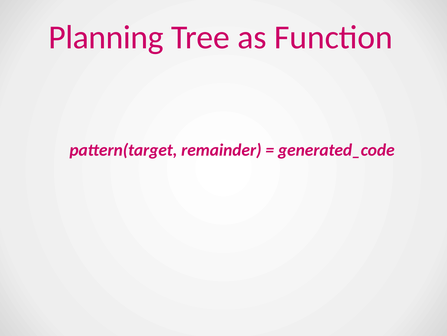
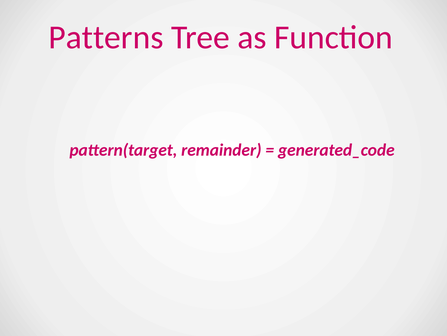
Planning: Planning -> Patterns
